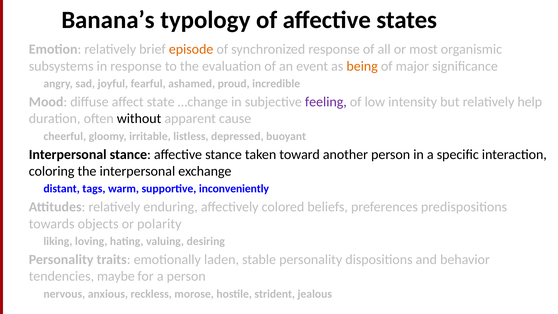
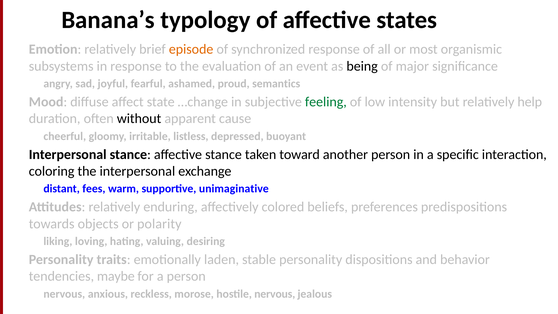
being colour: orange -> black
incredible: incredible -> semantics
feeling colour: purple -> green
tags: tags -> fees
inconveniently: inconveniently -> unimaginative
hostile strident: strident -> nervous
